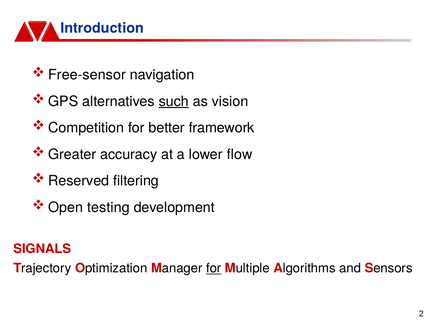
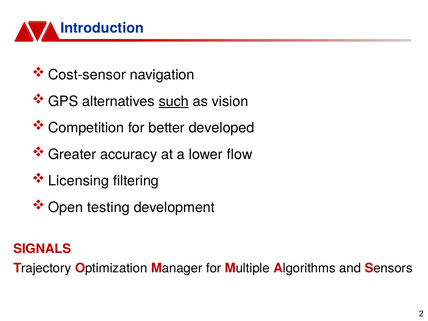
Free-sensor: Free-sensor -> Cost-sensor
framework: framework -> developed
Reserved: Reserved -> Licensing
for at (214, 268) underline: present -> none
